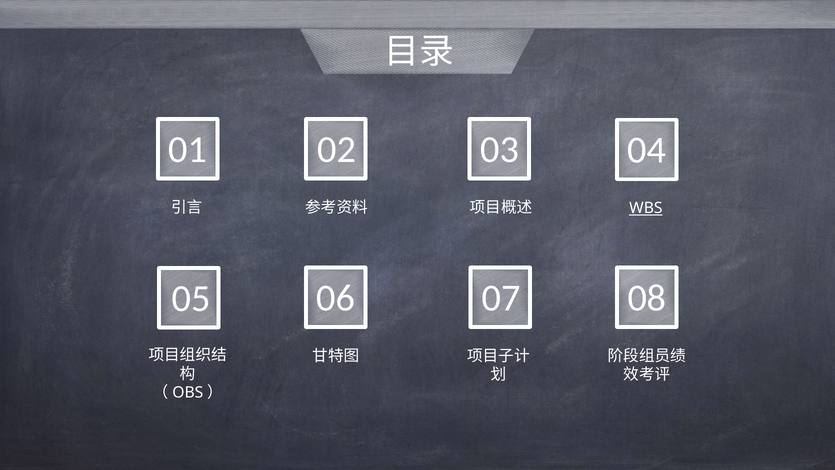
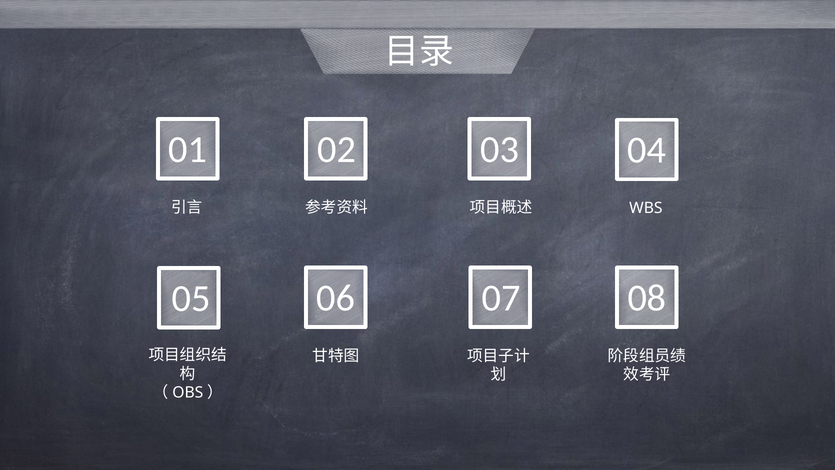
WBS underline: present -> none
